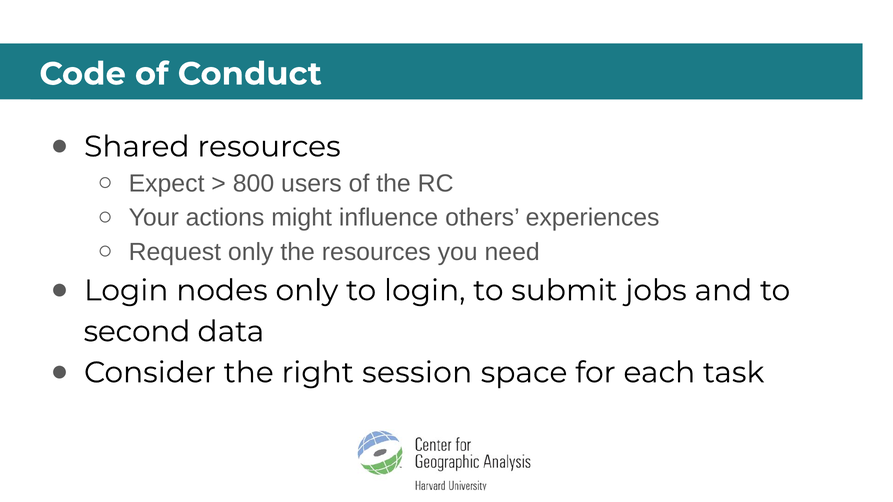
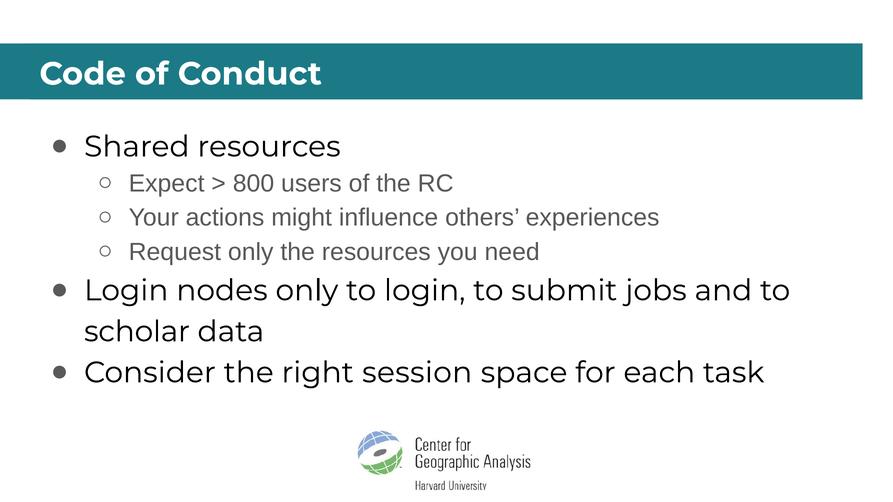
second: second -> scholar
